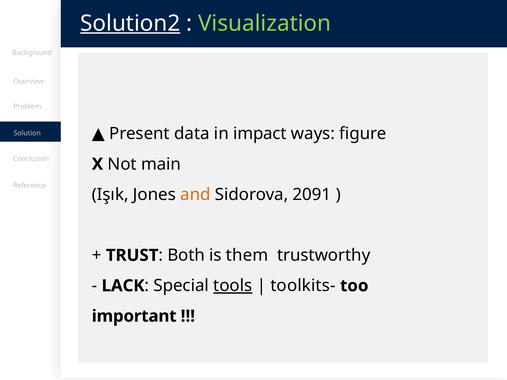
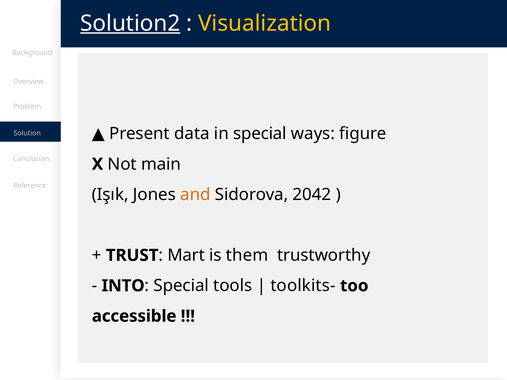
Visualization colour: light green -> yellow
in impact: impact -> special
2091: 2091 -> 2042
Both: Both -> Mart
LACK: LACK -> INTO
tools underline: present -> none
important: important -> accessible
